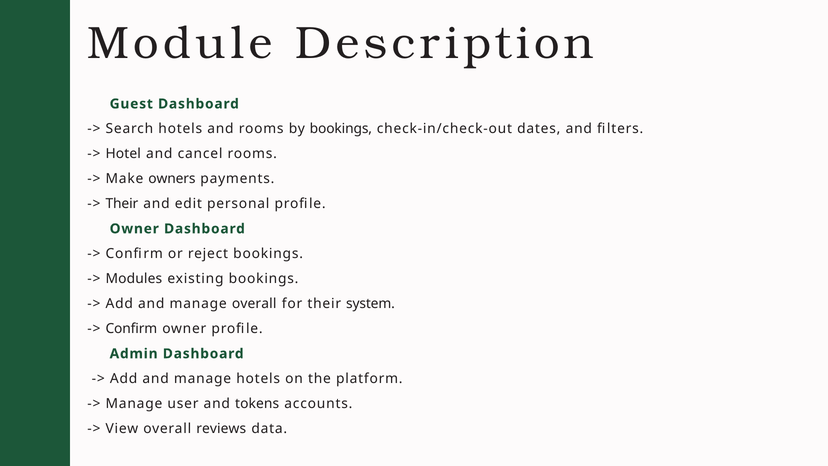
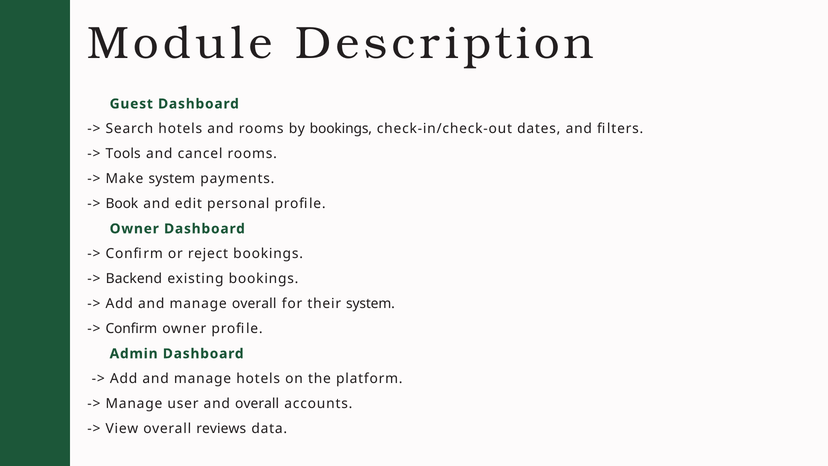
Hotel: Hotel -> Tools
Make owners: owners -> system
Their at (122, 204): Their -> Book
Modules: Modules -> Backend
and tokens: tokens -> overall
